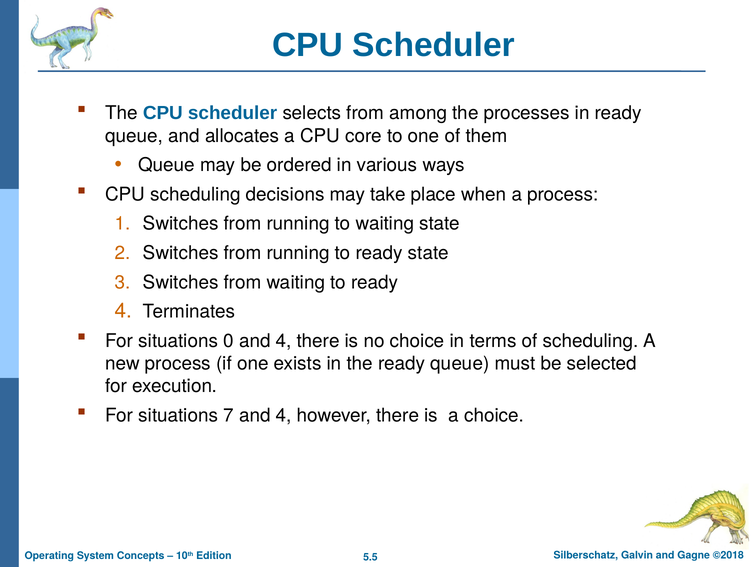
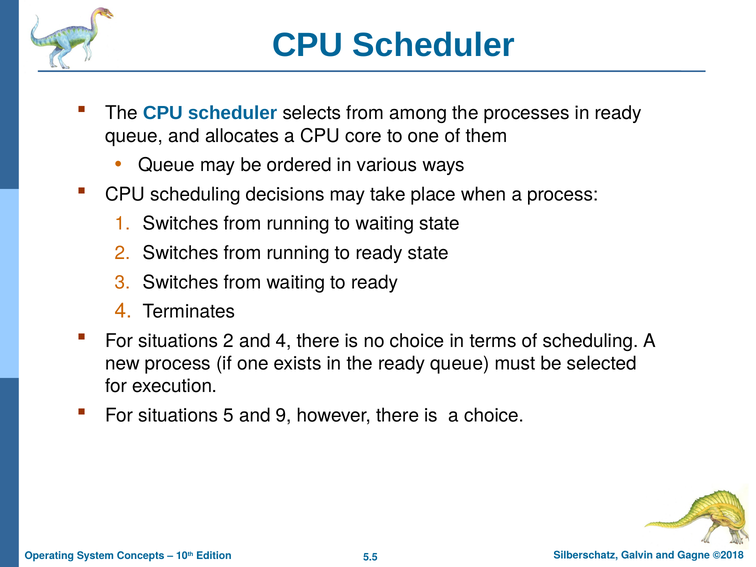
situations 0: 0 -> 2
7: 7 -> 5
4 at (284, 416): 4 -> 9
